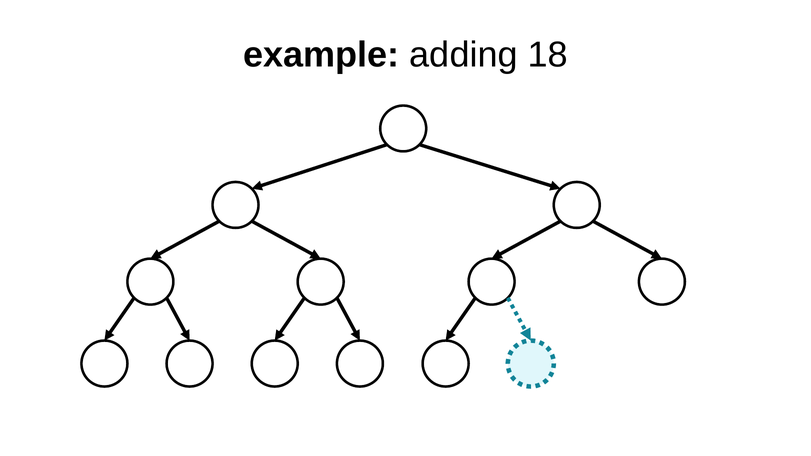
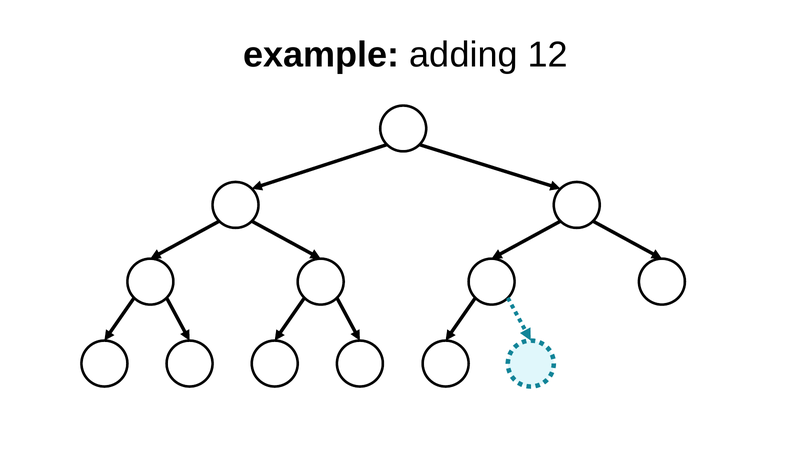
18: 18 -> 12
